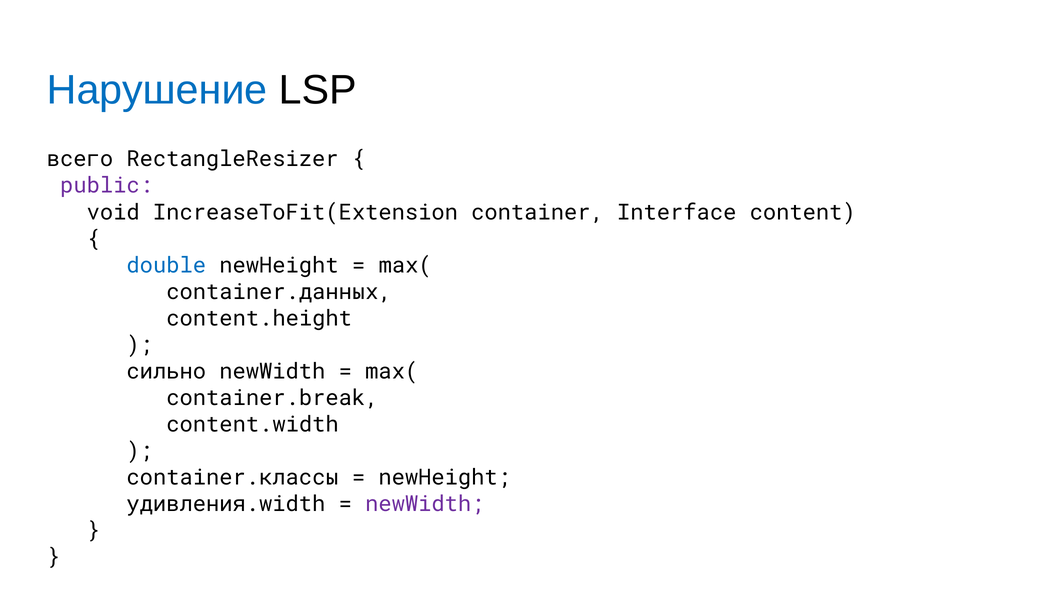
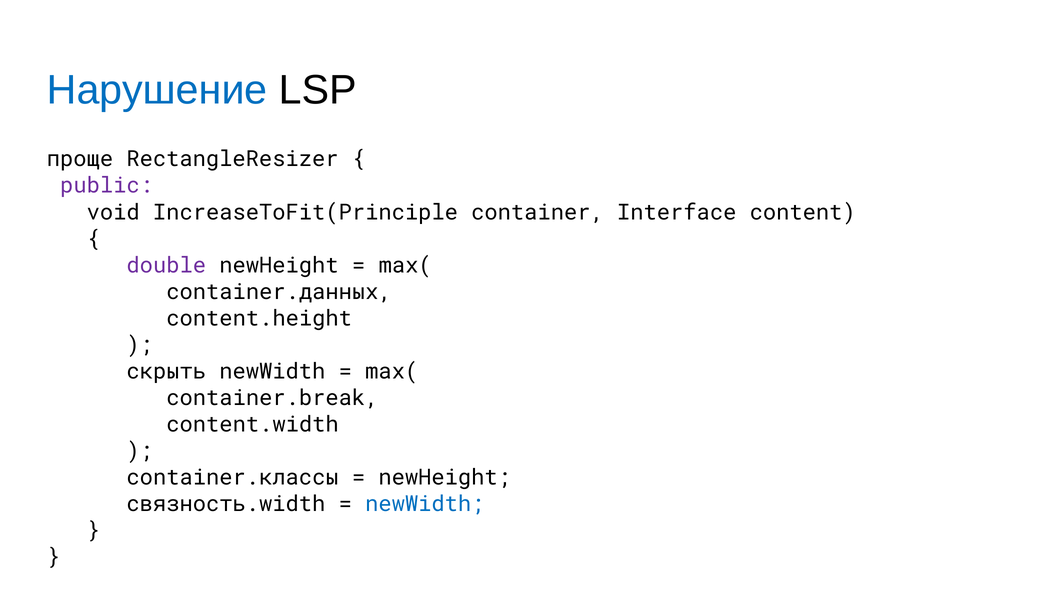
всего: всего -> проще
IncreaseToFit(Extension: IncreaseToFit(Extension -> IncreaseToFit(Principle
double colour: blue -> purple
сильно: сильно -> скрыть
удивления.width: удивления.width -> связность.width
newWidth at (425, 504) colour: purple -> blue
